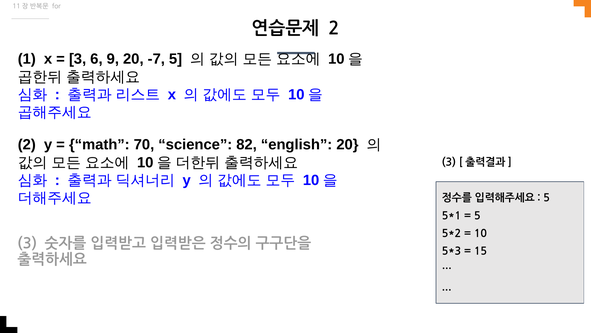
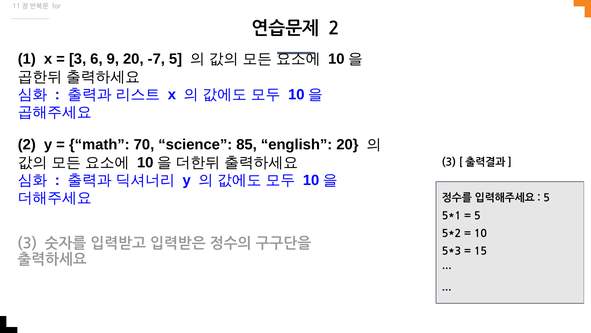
82: 82 -> 85
